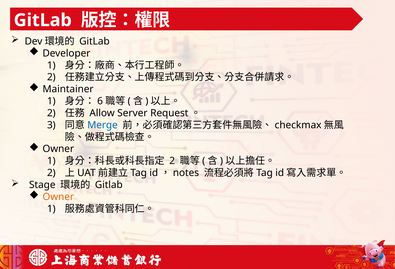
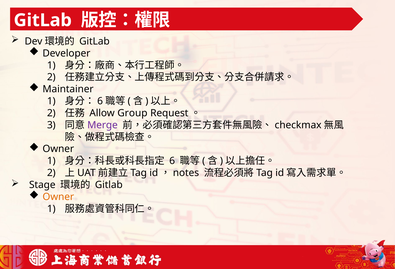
Server: Server -> Group
Merge colour: blue -> purple
2 at (172, 161): 2 -> 6
